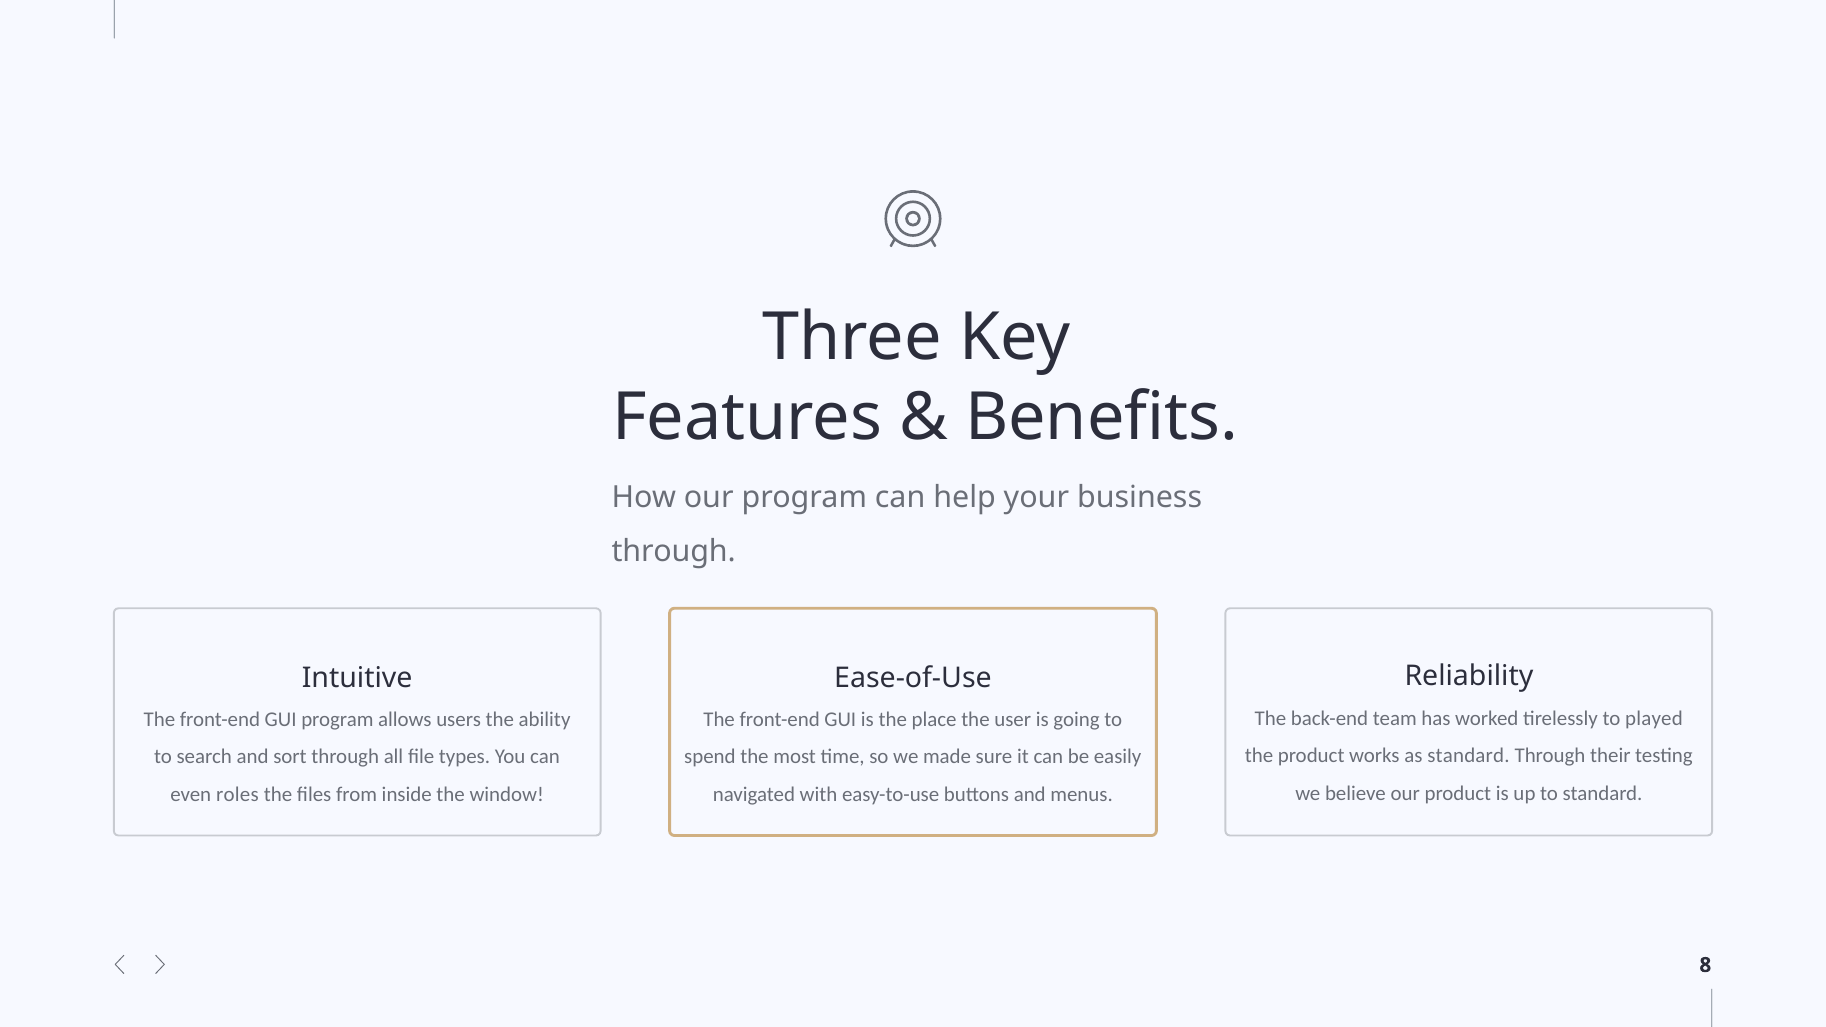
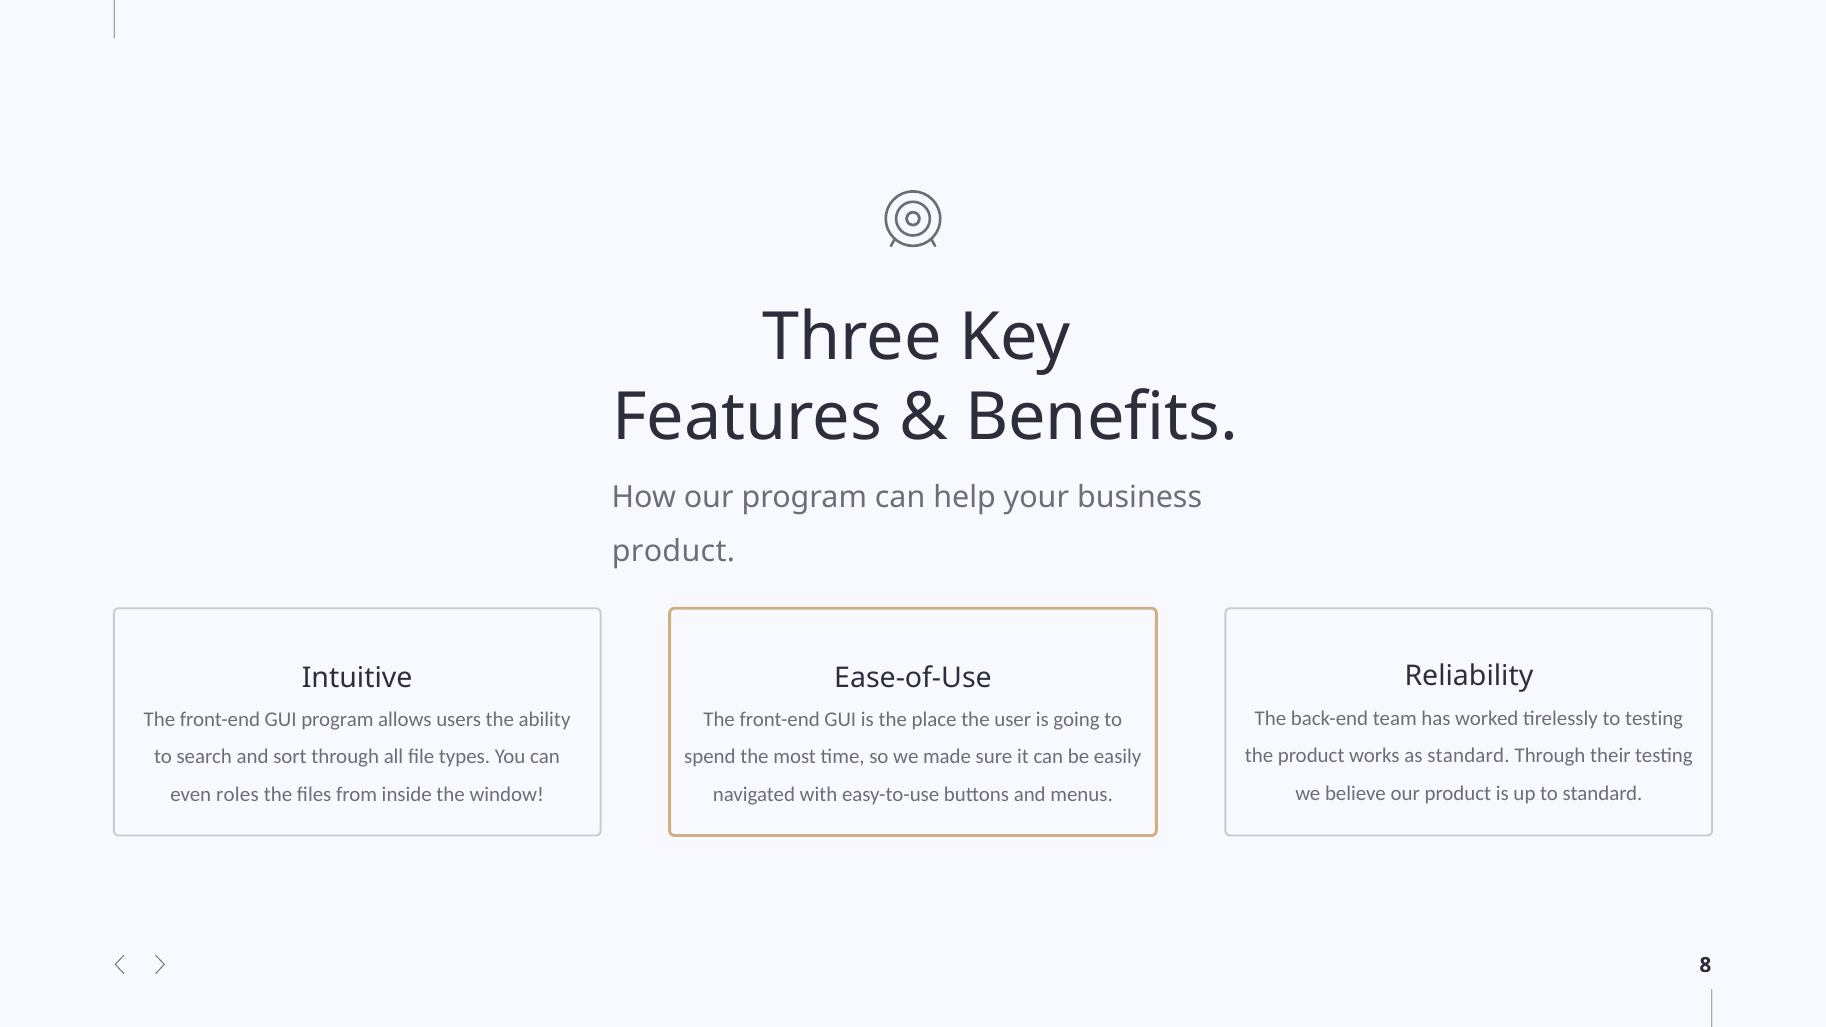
through at (674, 552): through -> product
to played: played -> testing
